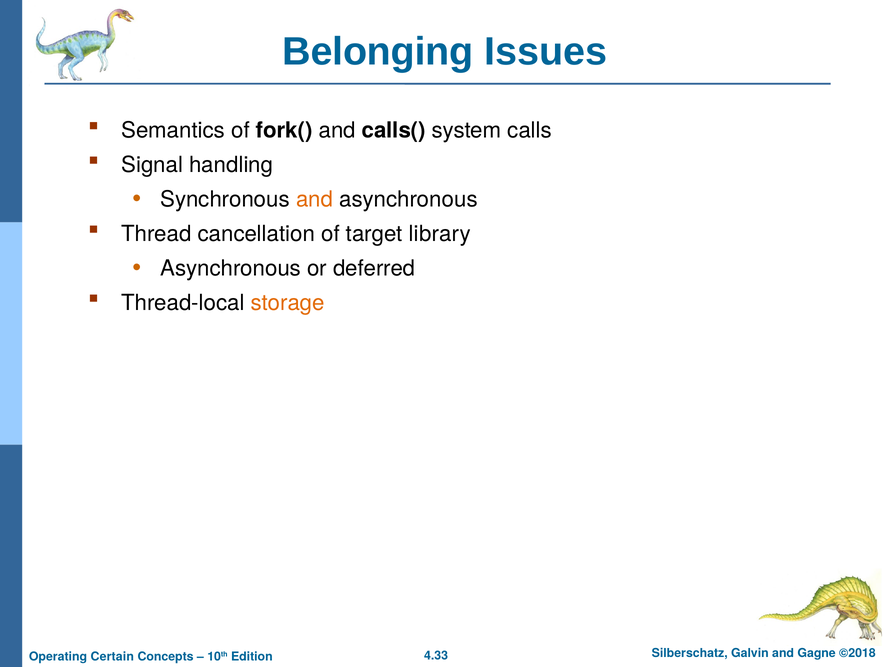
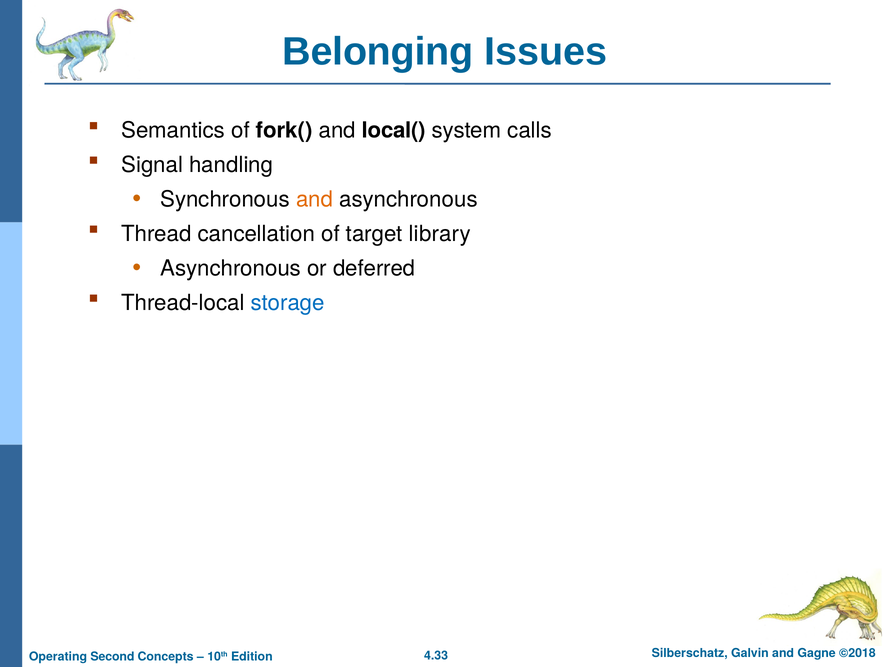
calls(: calls( -> local(
storage colour: orange -> blue
Certain: Certain -> Second
